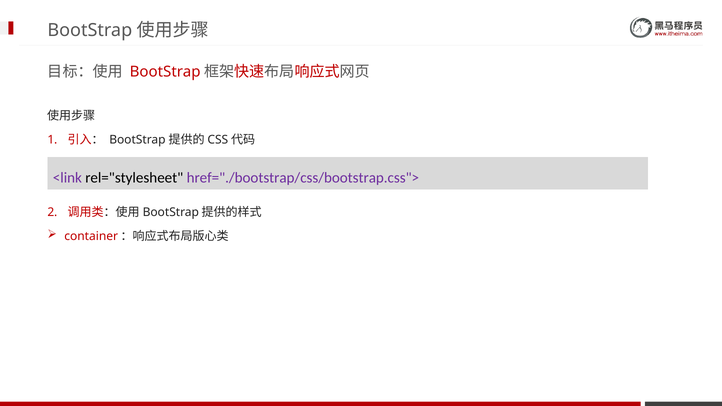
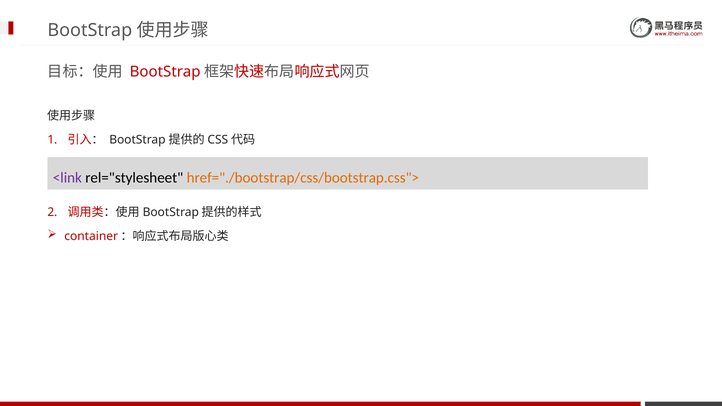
href="./bootstrap/css/bootstrap.css"> colour: purple -> orange
